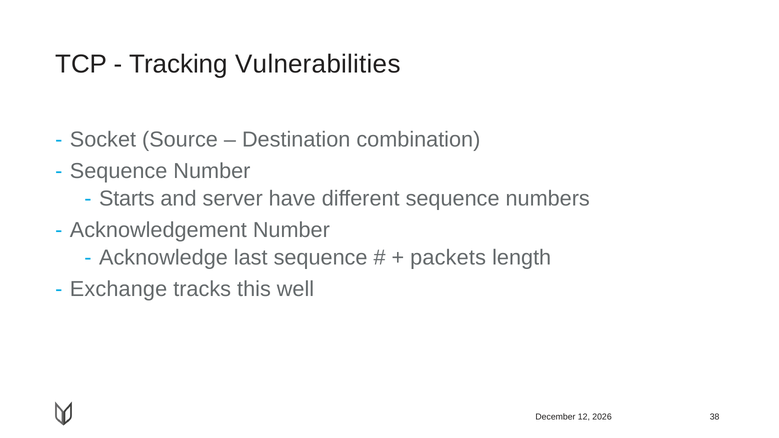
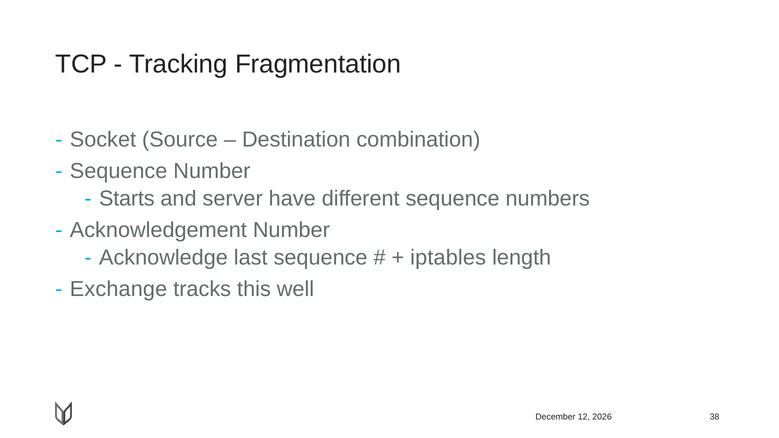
Vulnerabilities: Vulnerabilities -> Fragmentation
packets: packets -> iptables
